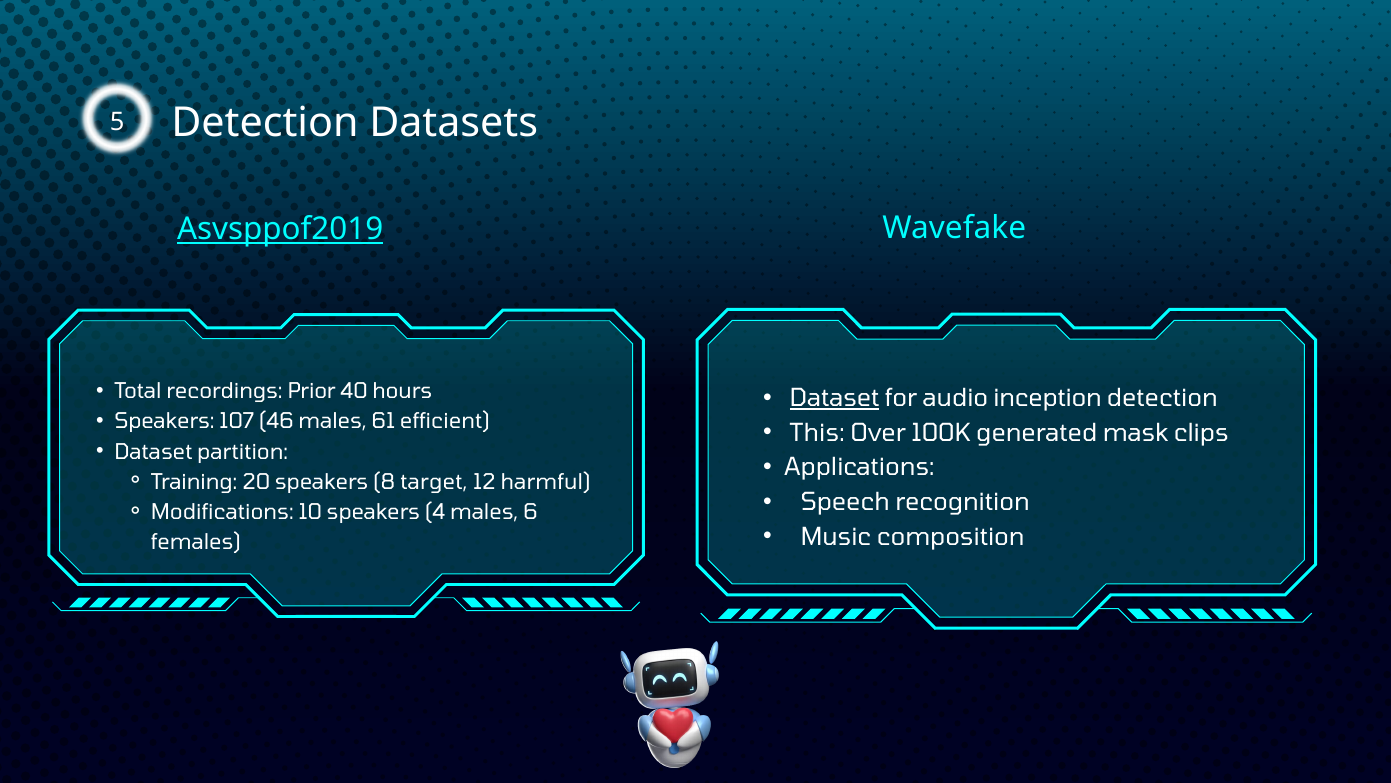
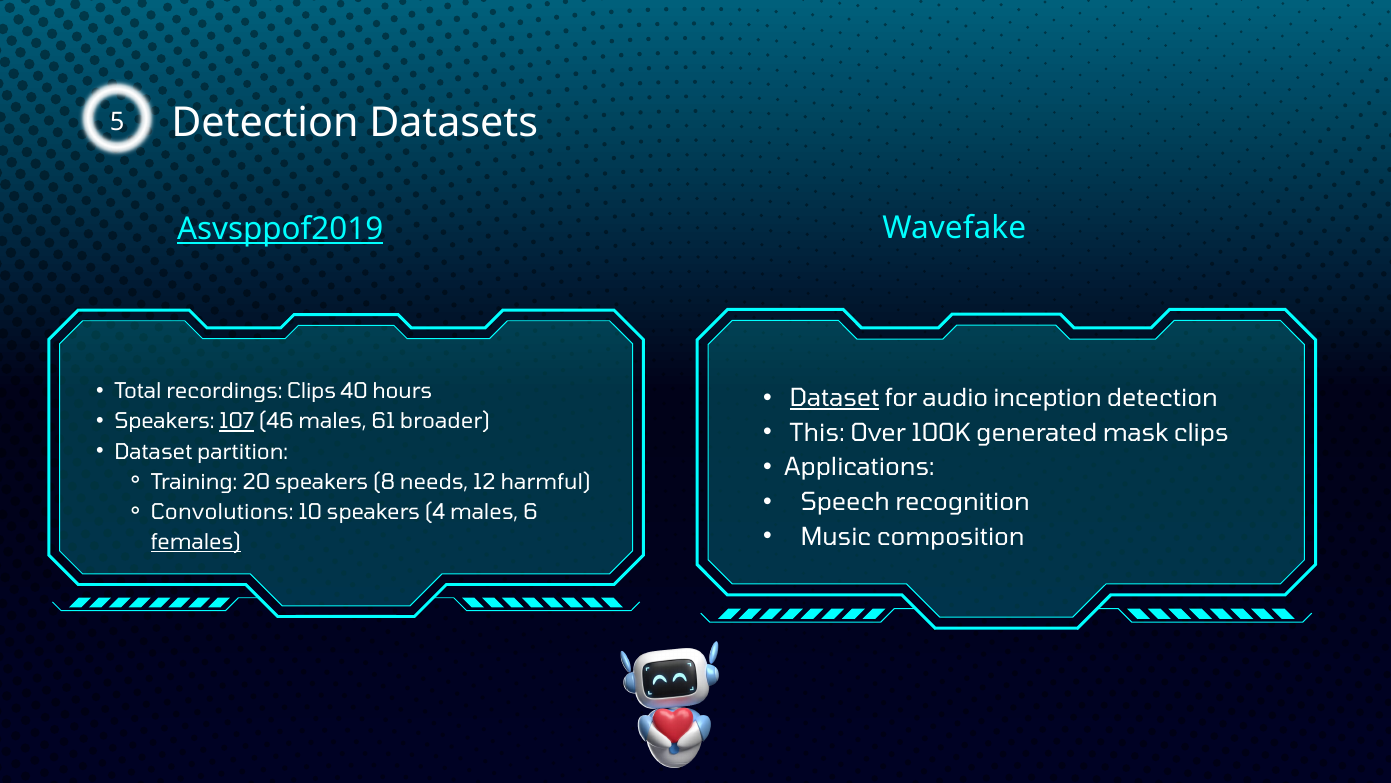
recordings Prior: Prior -> Clips
107 underline: none -> present
efficient: efficient -> broader
target: target -> needs
Modifications: Modifications -> Convolutions
females underline: none -> present
